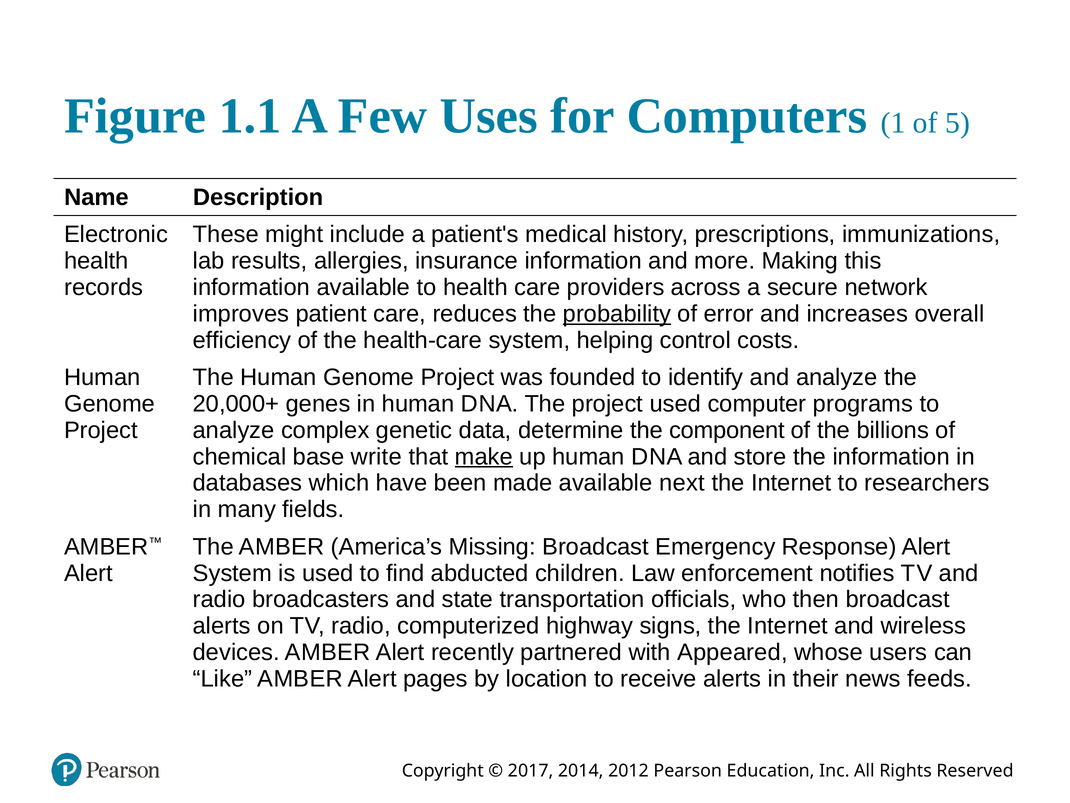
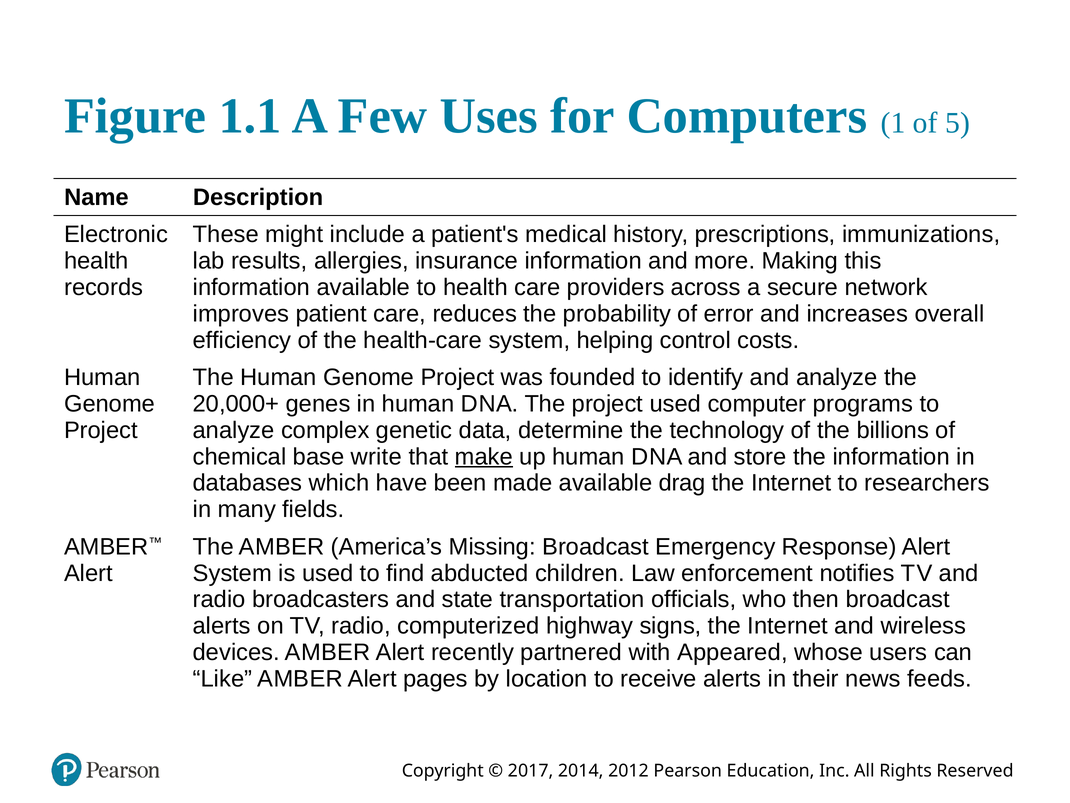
probability underline: present -> none
component: component -> technology
next: next -> drag
